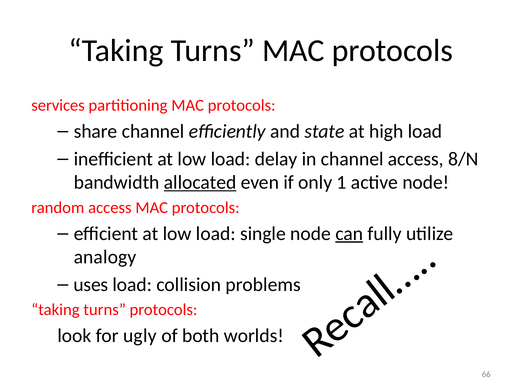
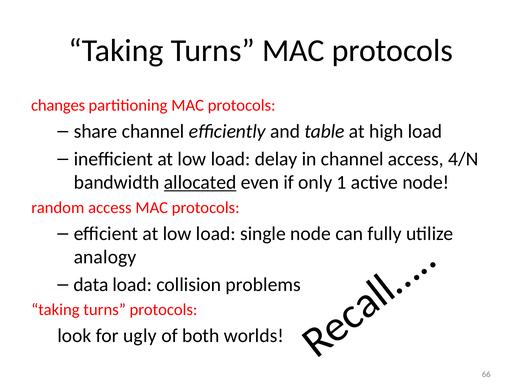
services: services -> changes
state: state -> table
8/N: 8/N -> 4/N
can underline: present -> none
uses: uses -> data
